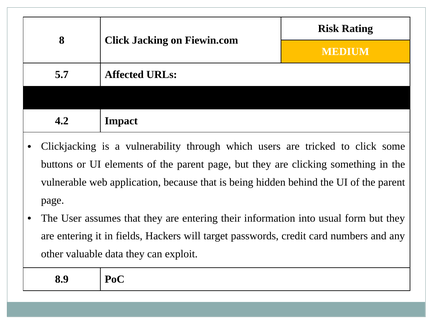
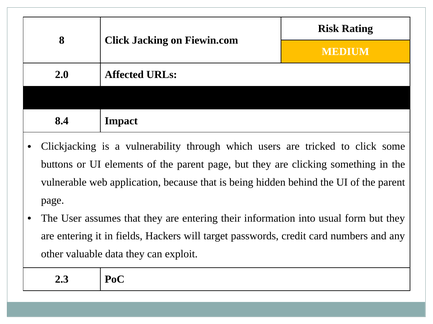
5.7: 5.7 -> 2.0
4.2: 4.2 -> 8.4
8.9: 8.9 -> 2.3
